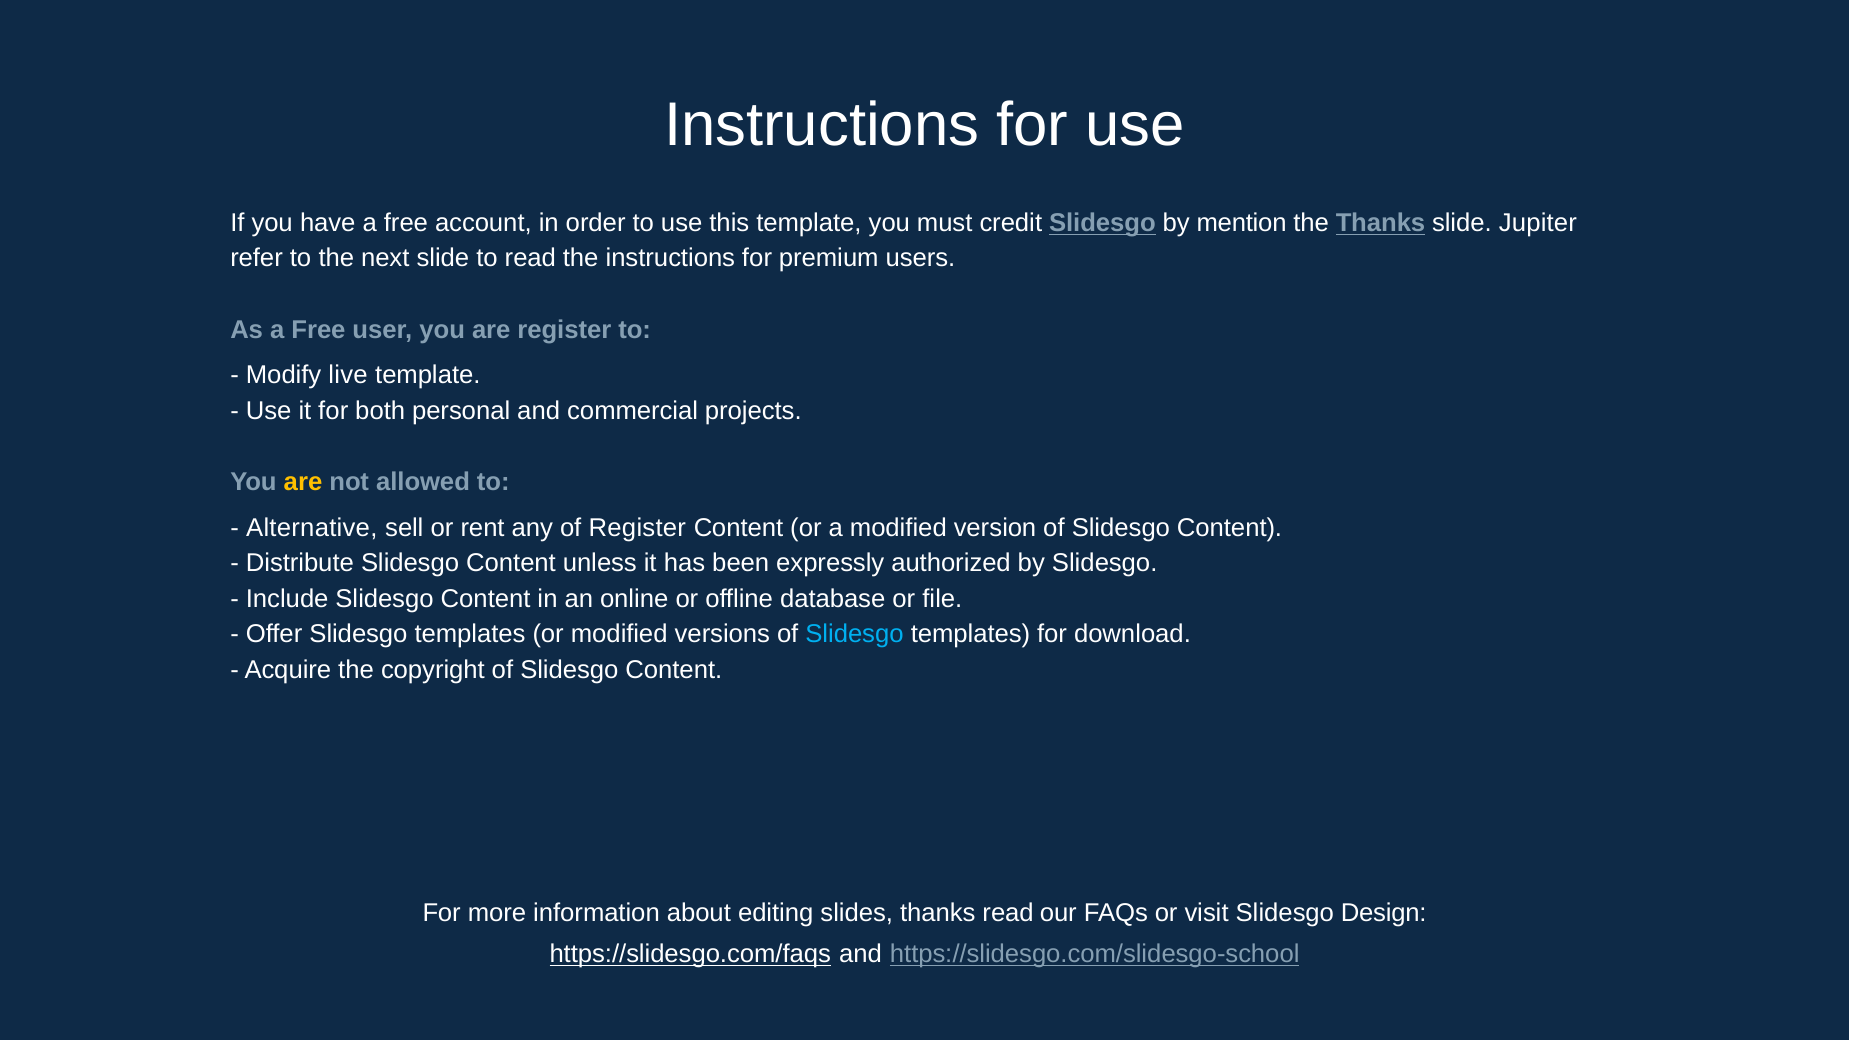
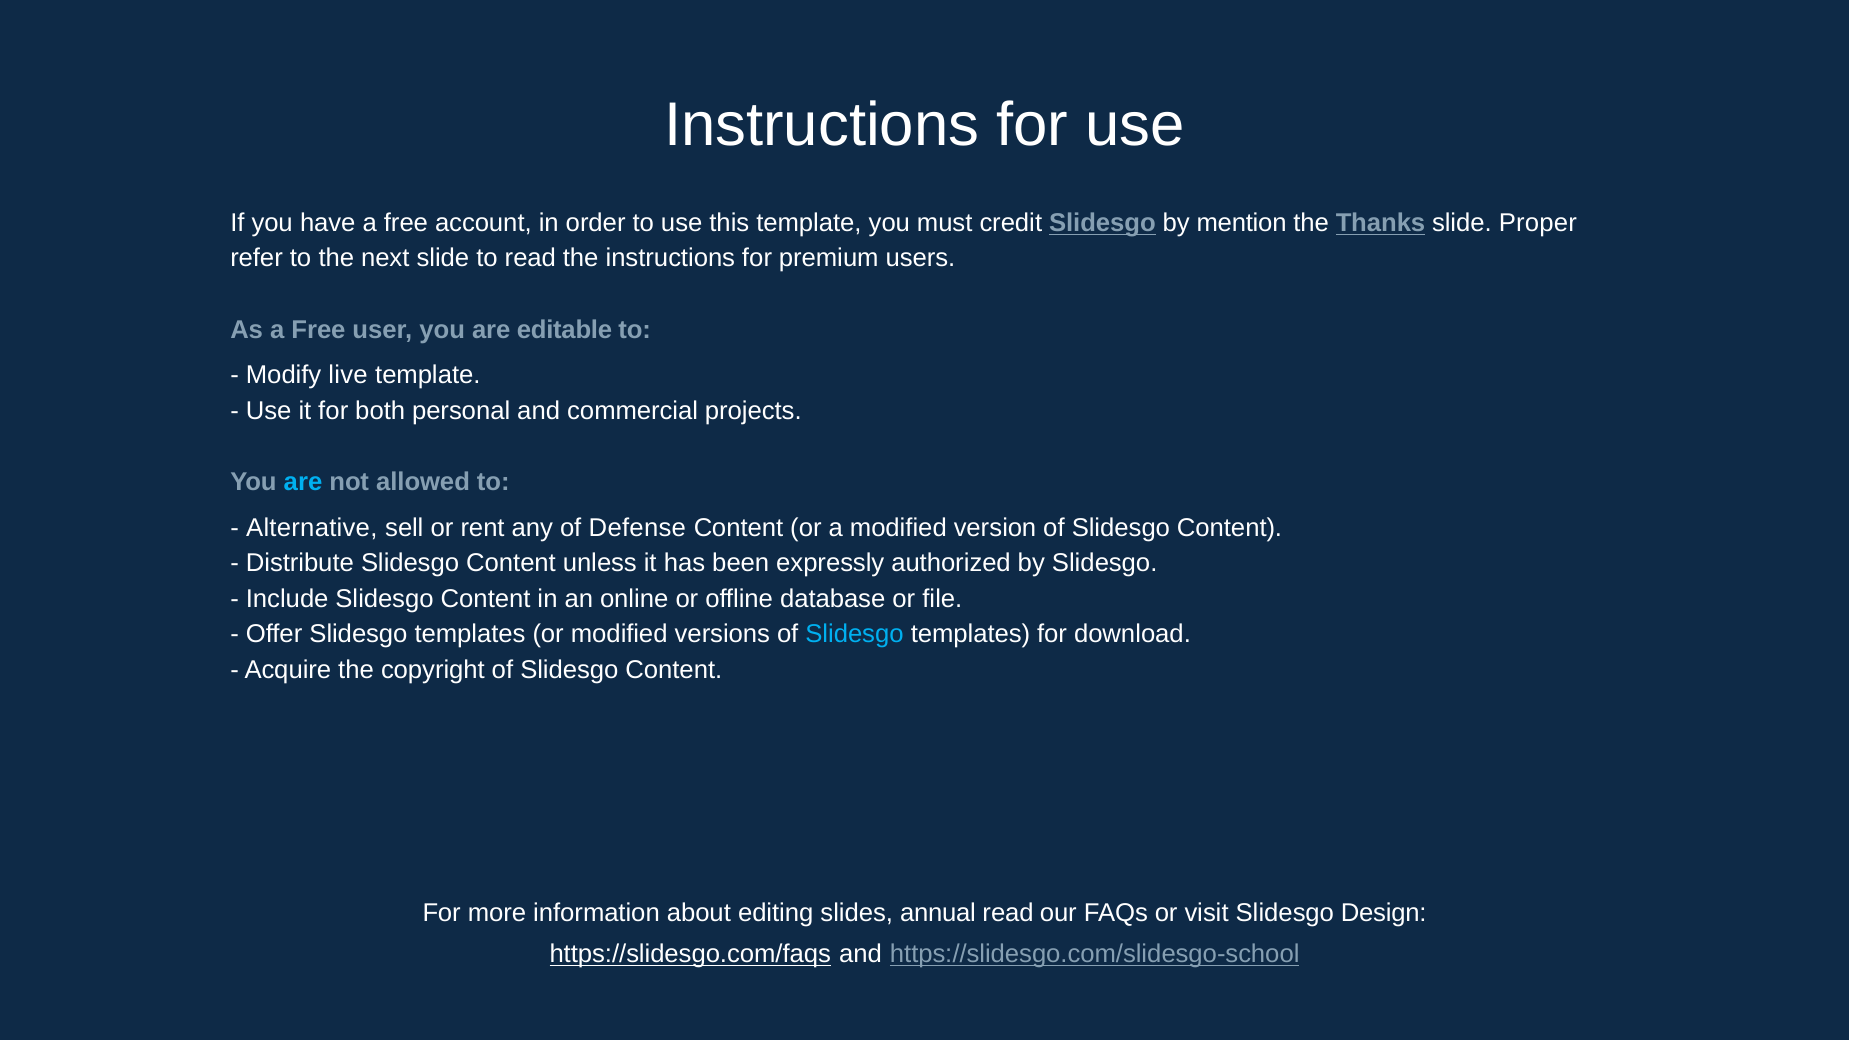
Jupiter: Jupiter -> Proper
are register: register -> editable
are at (303, 482) colour: yellow -> light blue
of Register: Register -> Defense
slides thanks: thanks -> annual
